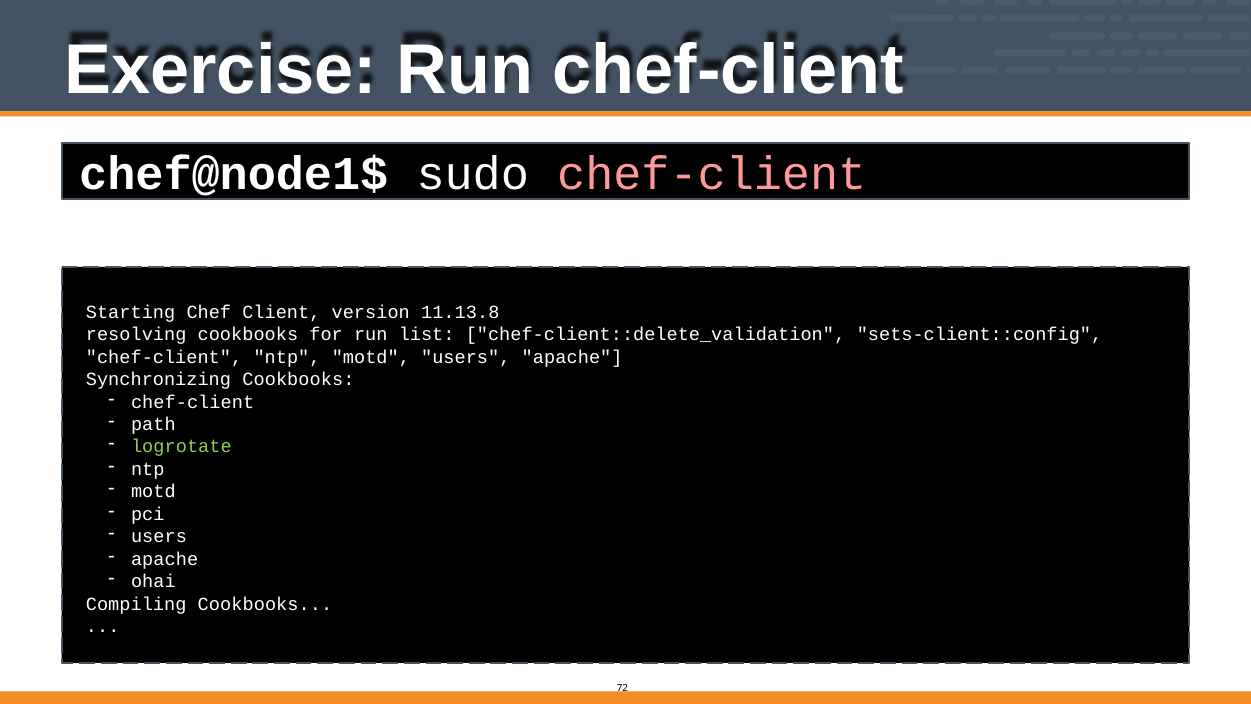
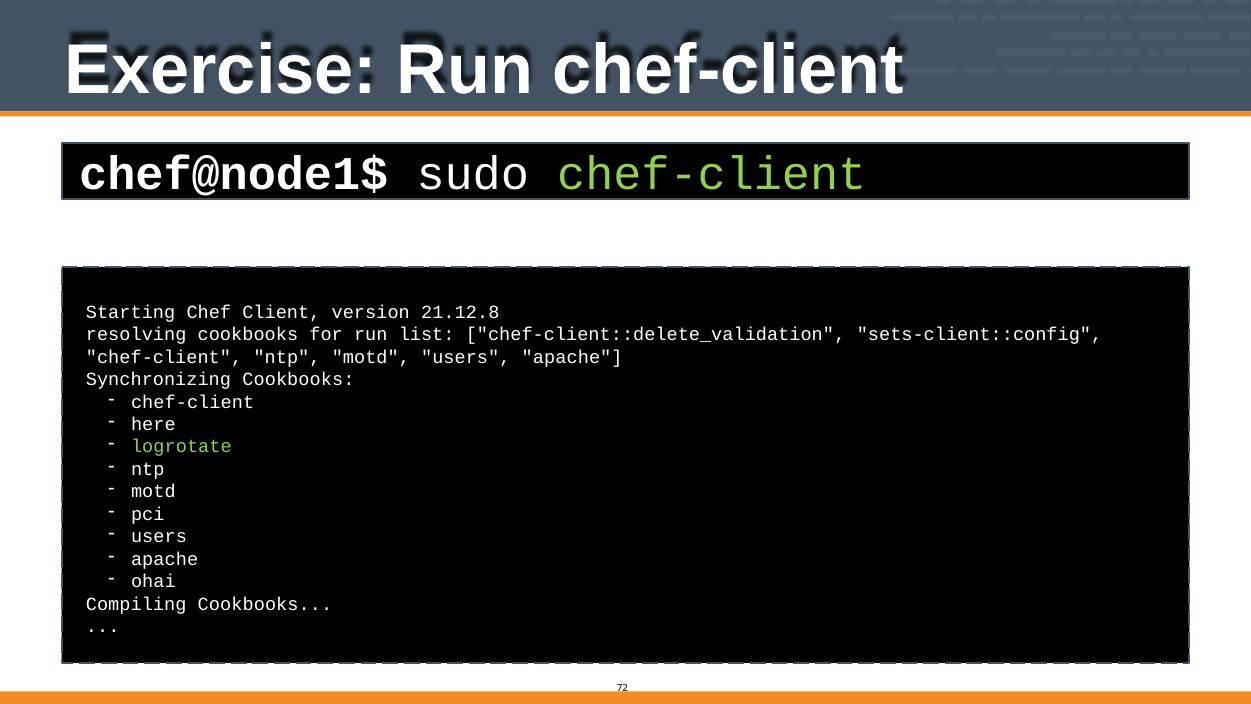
chef-client at (712, 174) colour: pink -> light green
11.13.8: 11.13.8 -> 21.12.8
path: path -> here
